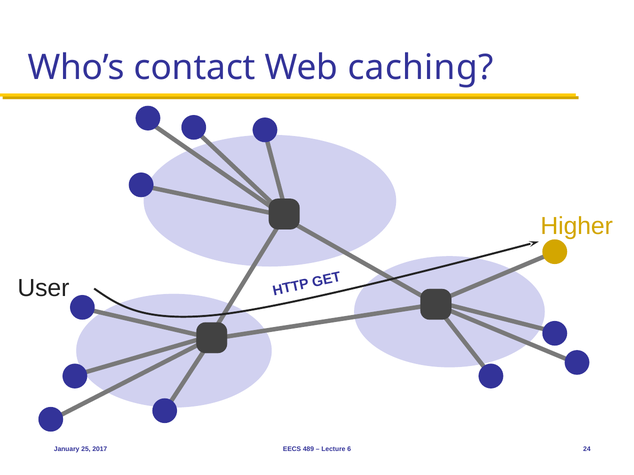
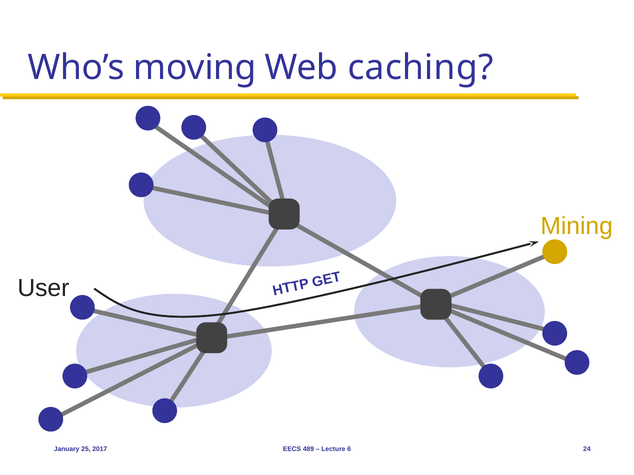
contact: contact -> moving
Higher: Higher -> Mining
